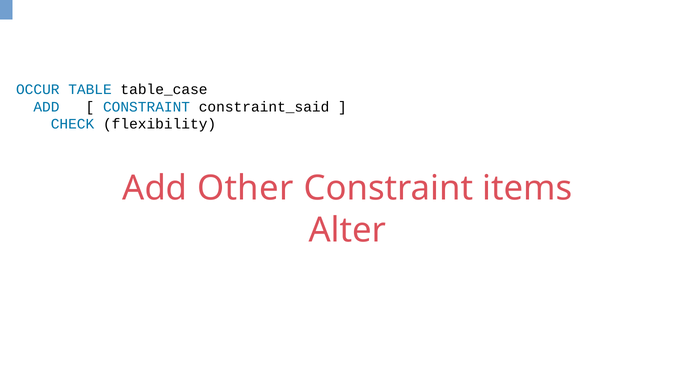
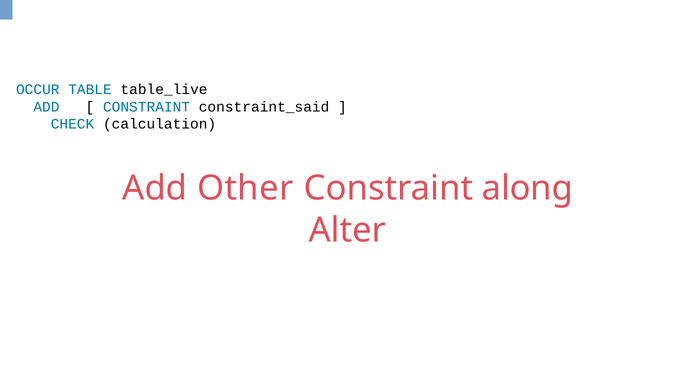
table_case: table_case -> table_live
flexibility: flexibility -> calculation
items: items -> along
